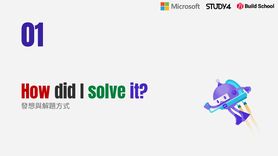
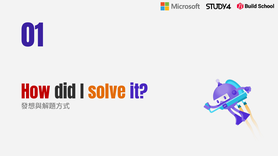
solve colour: green -> orange
